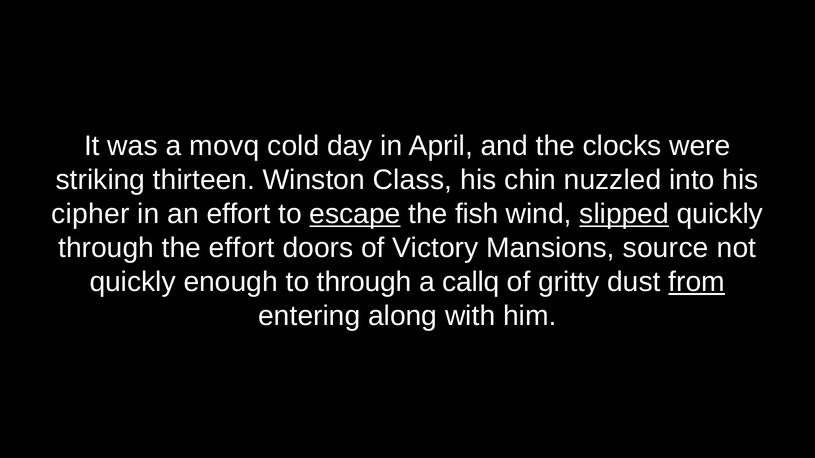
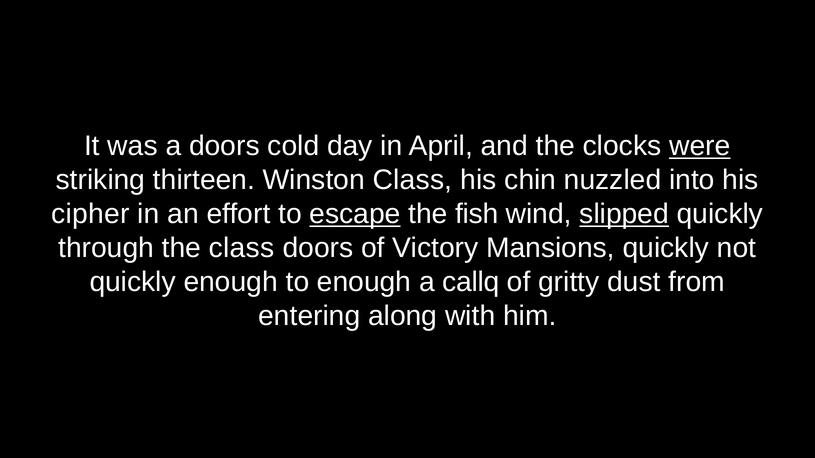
a movq: movq -> doors
were underline: none -> present
the effort: effort -> class
Mansions source: source -> quickly
to through: through -> enough
from underline: present -> none
